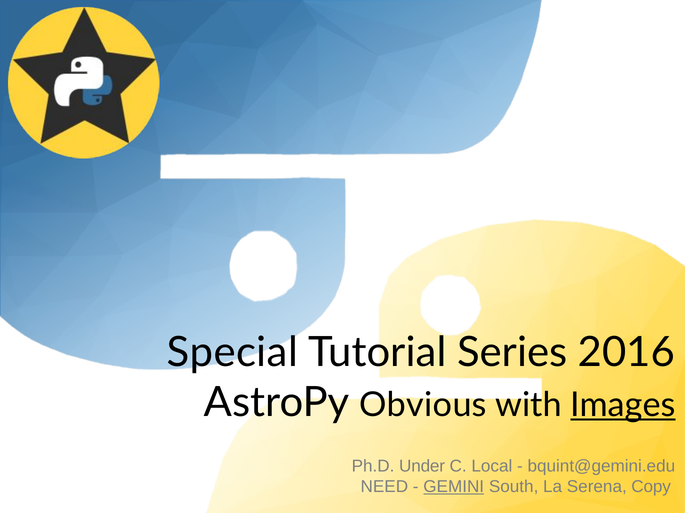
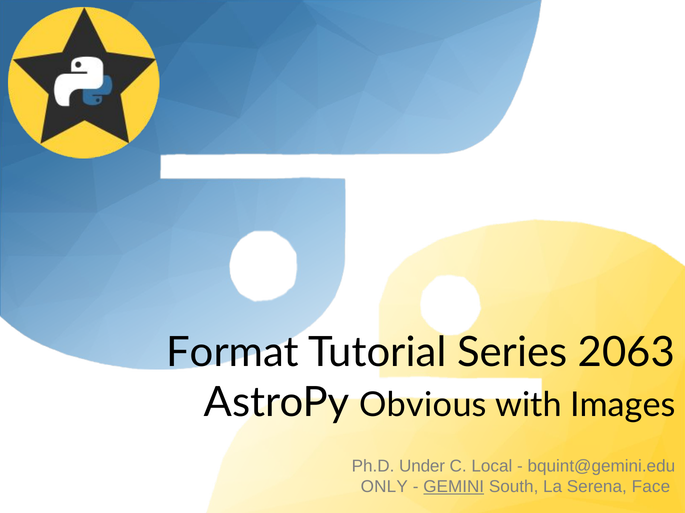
Special: Special -> Format
2016: 2016 -> 2063
Images underline: present -> none
NEED: NEED -> ONLY
Copy: Copy -> Face
